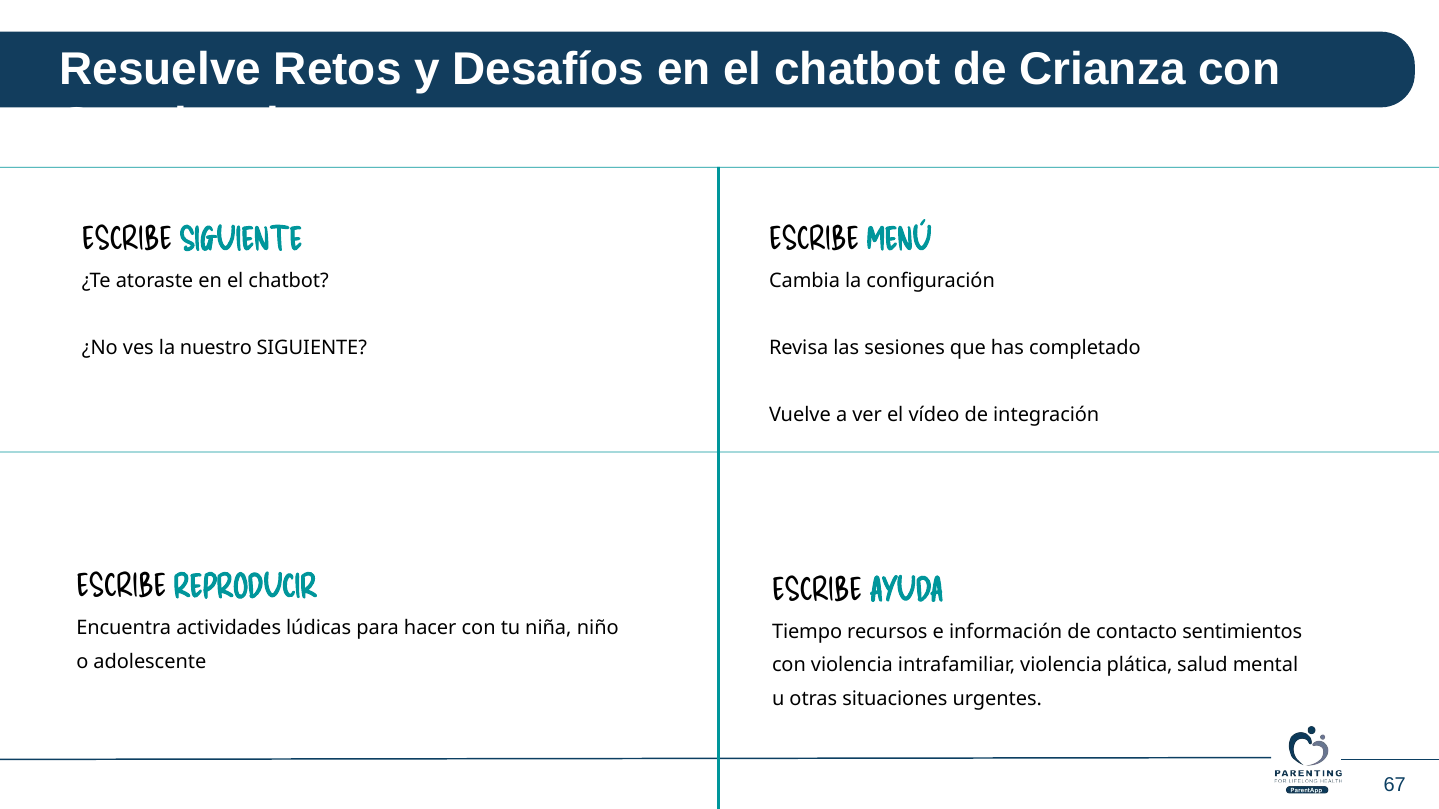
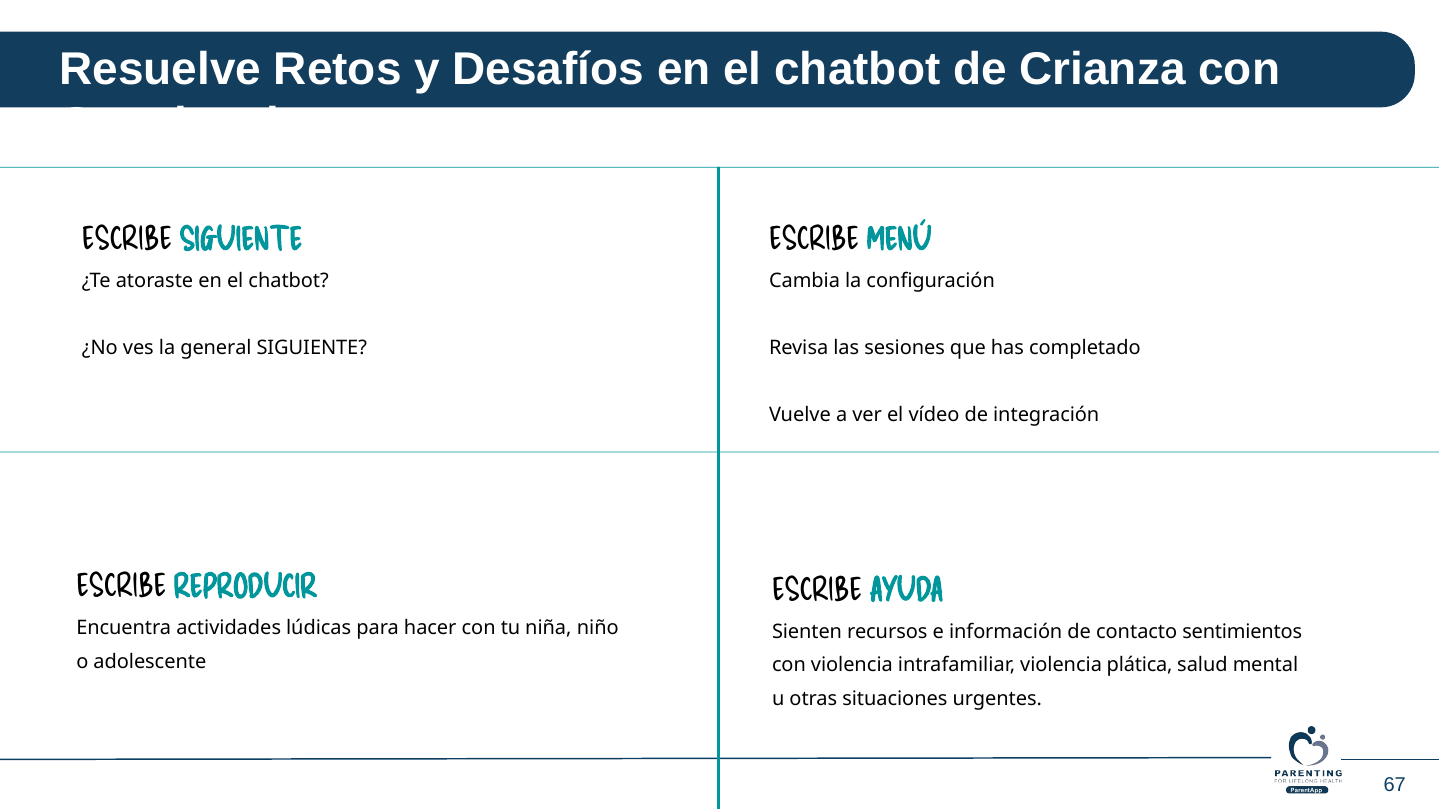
nuestro: nuestro -> general
Tiempo: Tiempo -> Sienten
